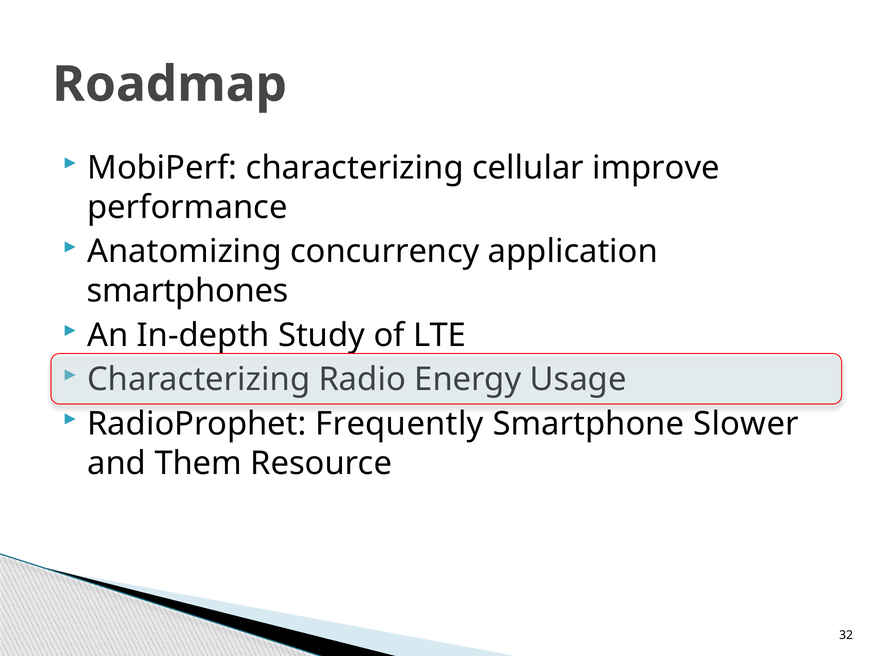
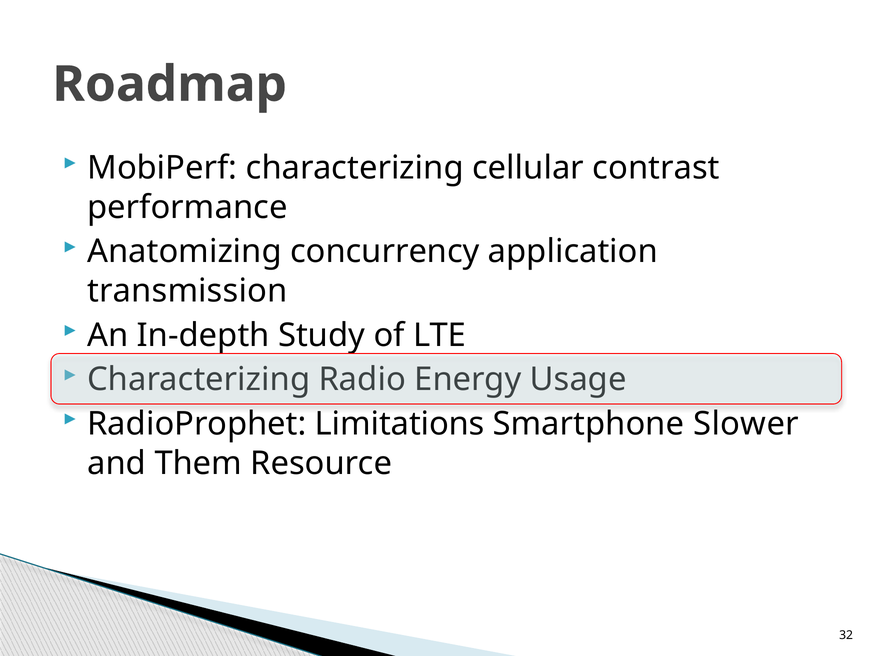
improve: improve -> contrast
smartphones: smartphones -> transmission
Frequently: Frequently -> Limitations
